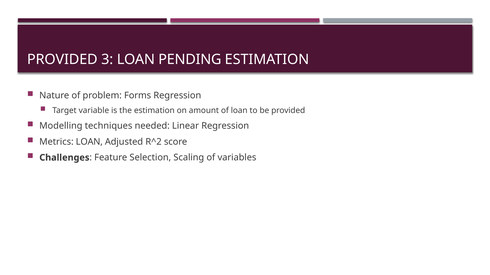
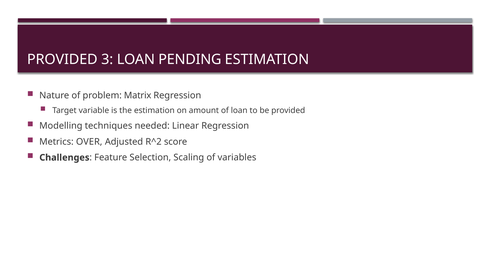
Forms: Forms -> Matrix
Metrics LOAN: LOAN -> OVER
